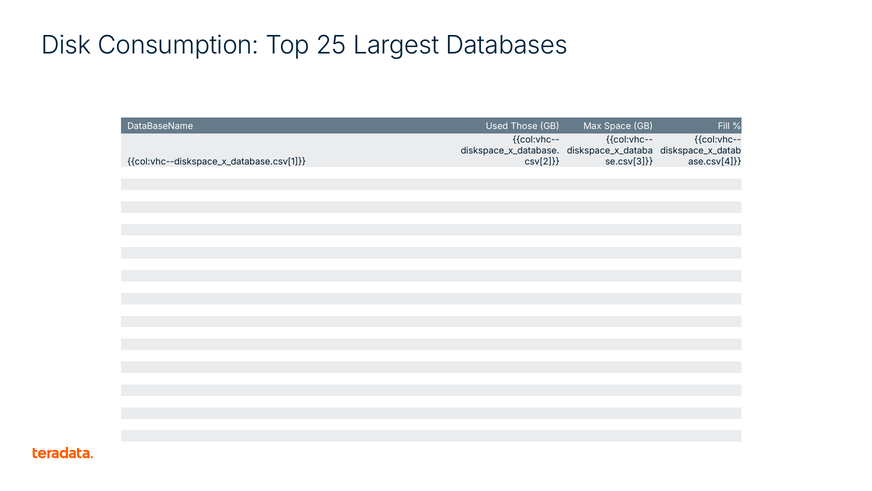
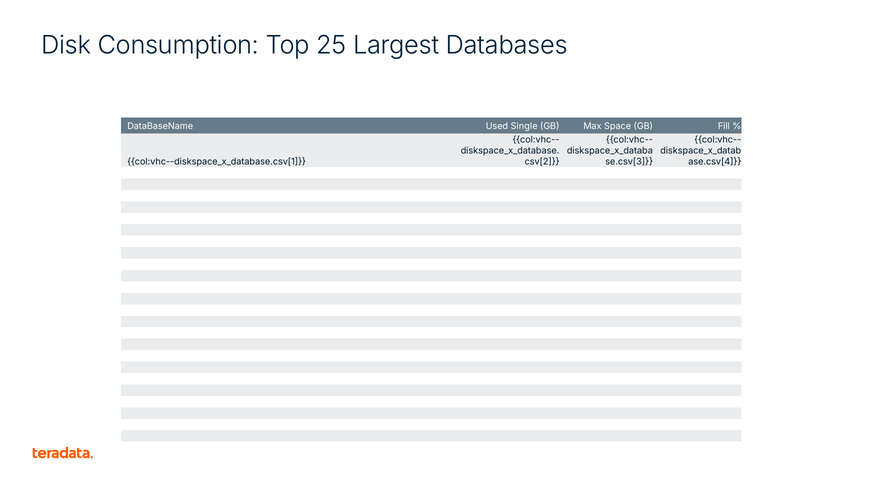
Those: Those -> Single
